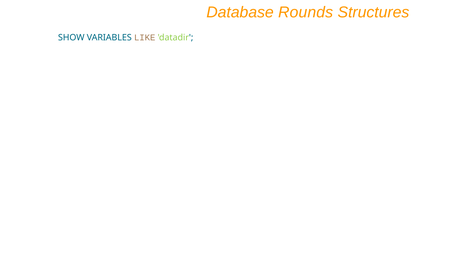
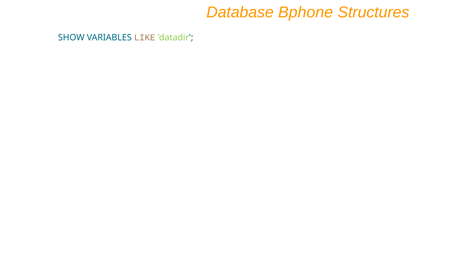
Rounds: Rounds -> Bphone
